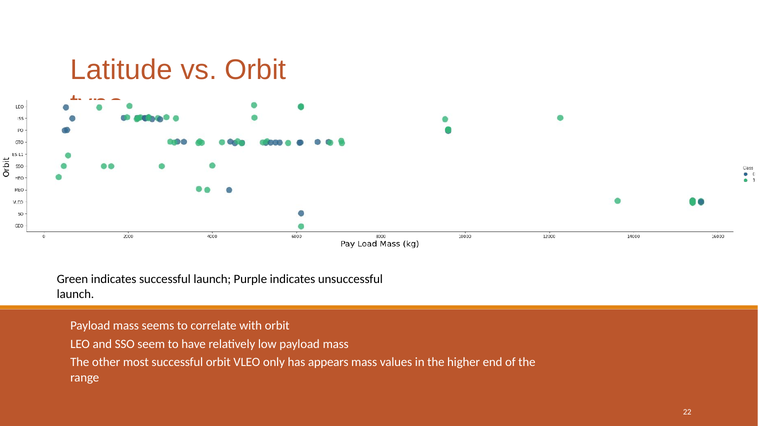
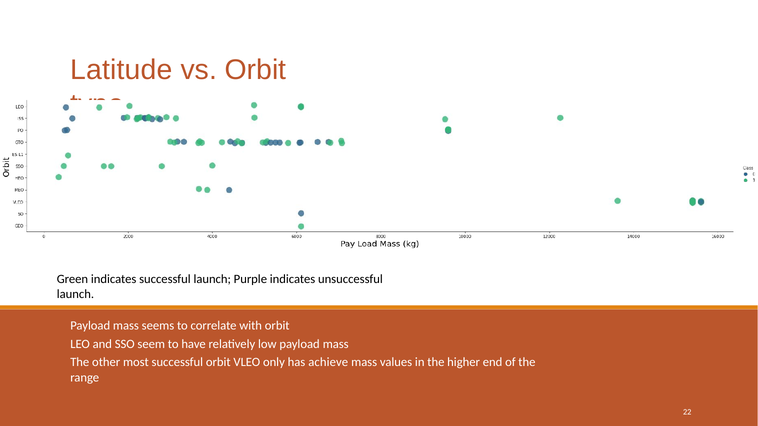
appears: appears -> achieve
